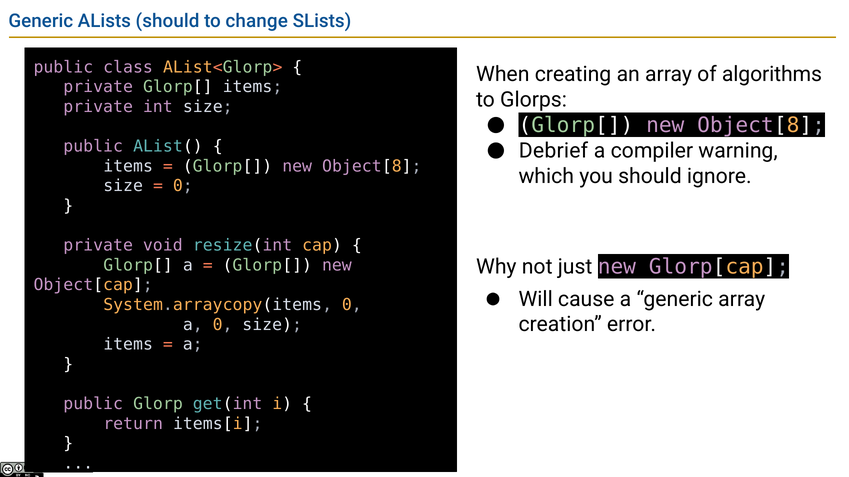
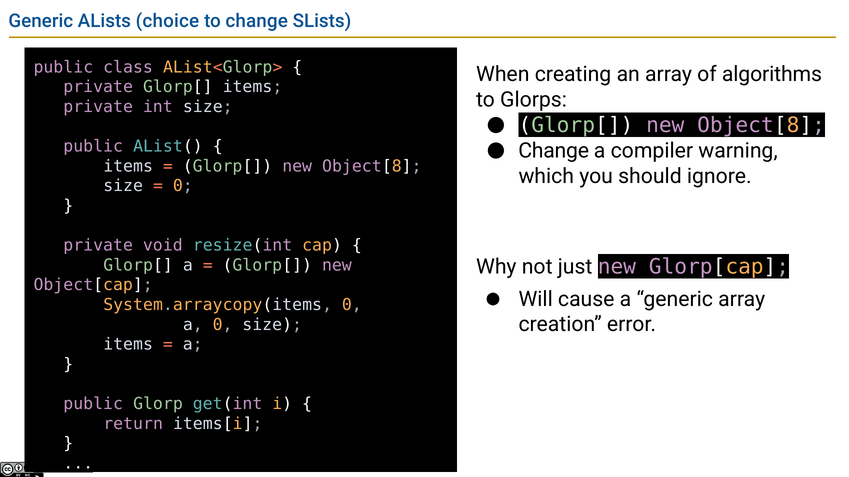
ALists should: should -> choice
Debrief at (553, 151): Debrief -> Change
